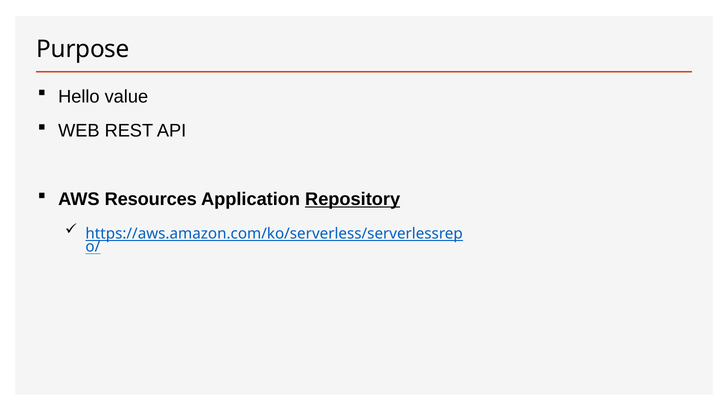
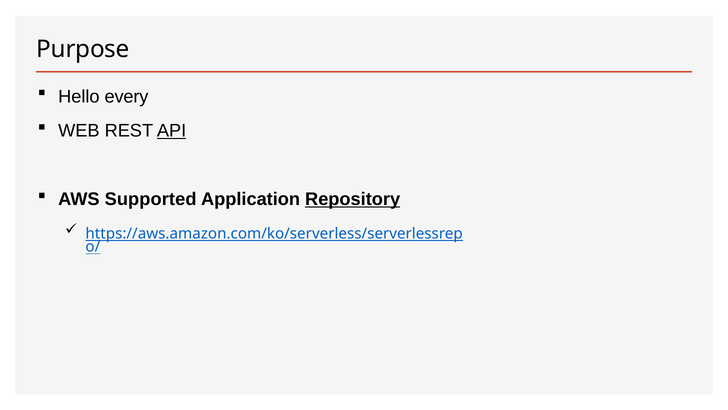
value: value -> every
API underline: none -> present
Resources: Resources -> Supported
